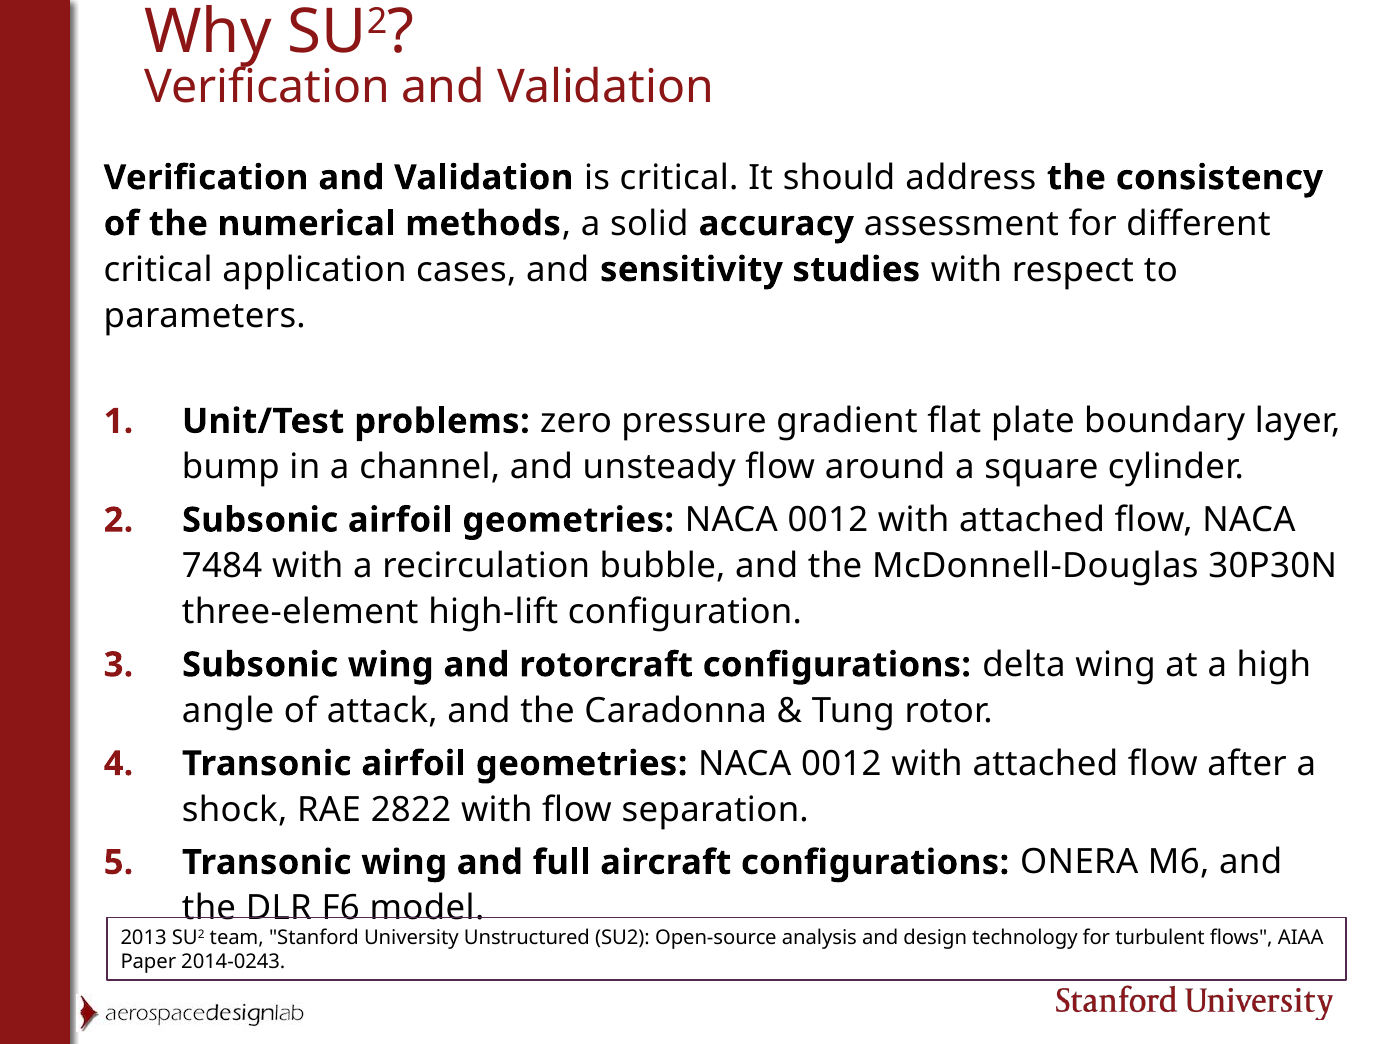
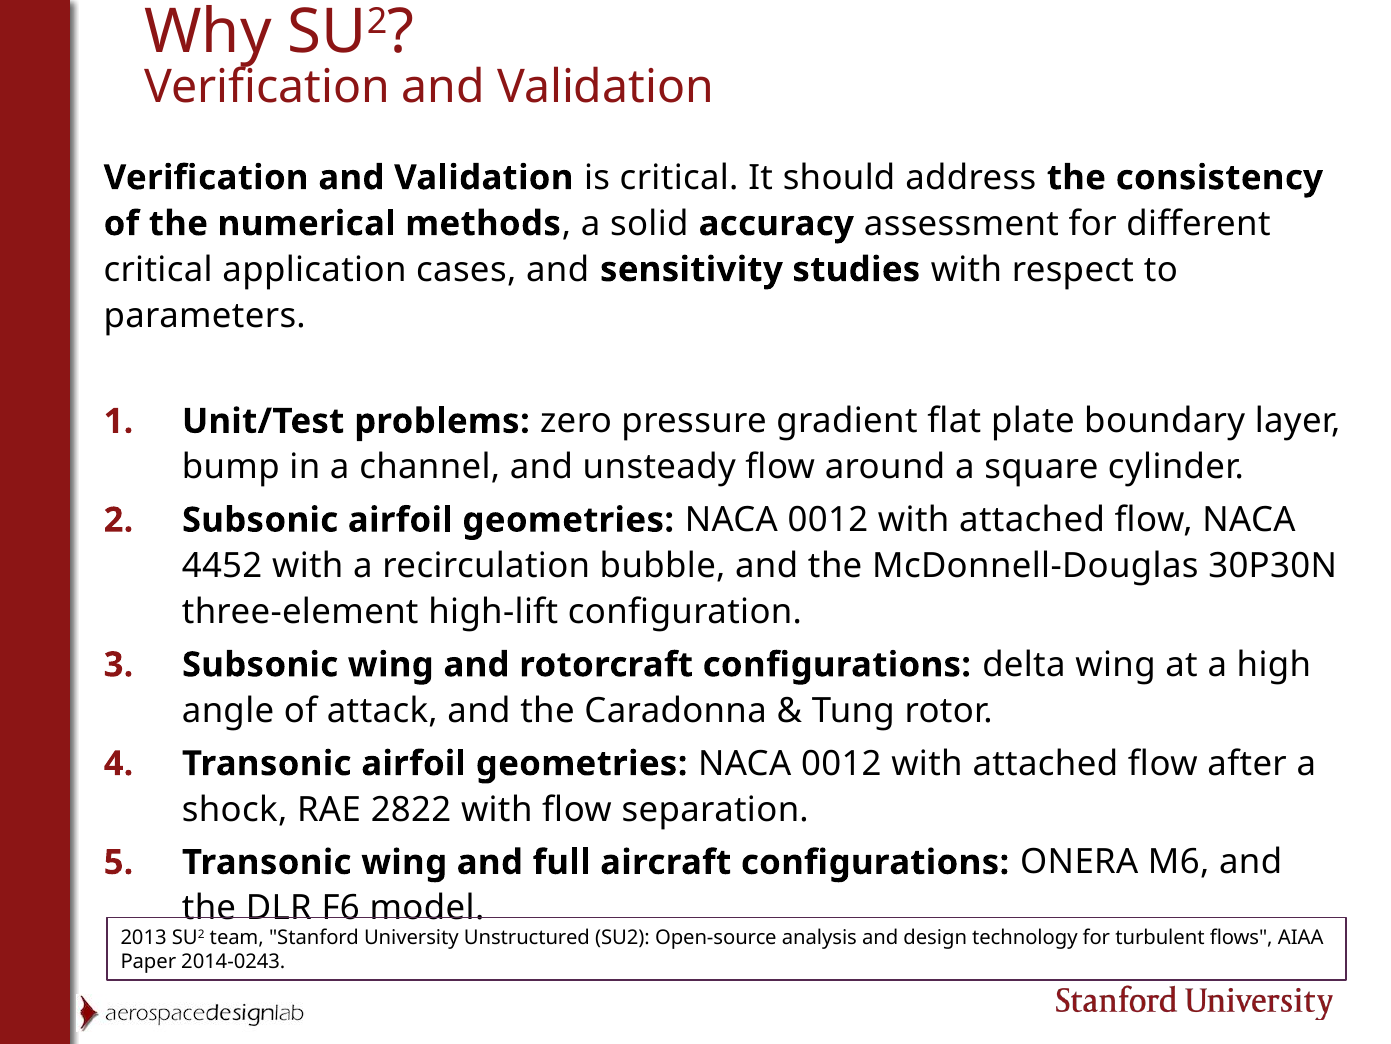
7484: 7484 -> 4452
